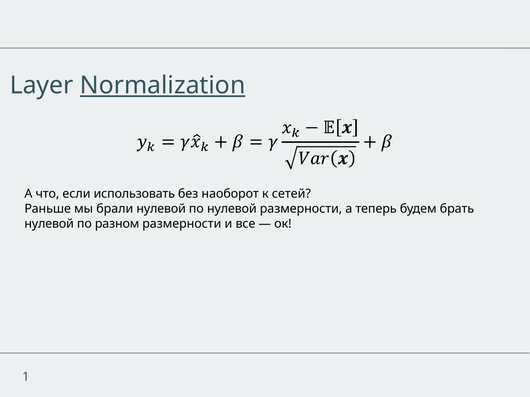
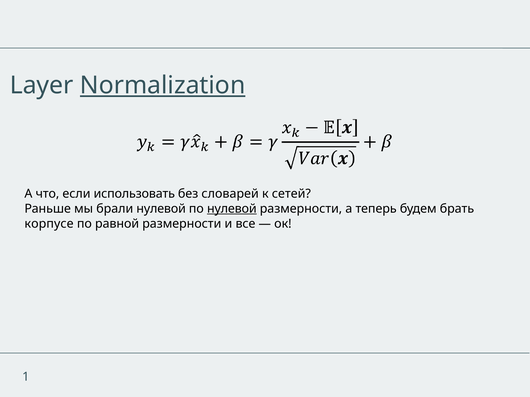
наоборот: наоборот -> словарей
нулевой at (232, 209) underline: none -> present
нулевой at (49, 224): нулевой -> корпусе
разном: разном -> равной
